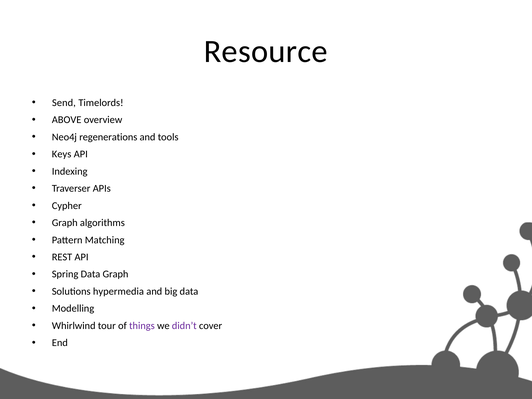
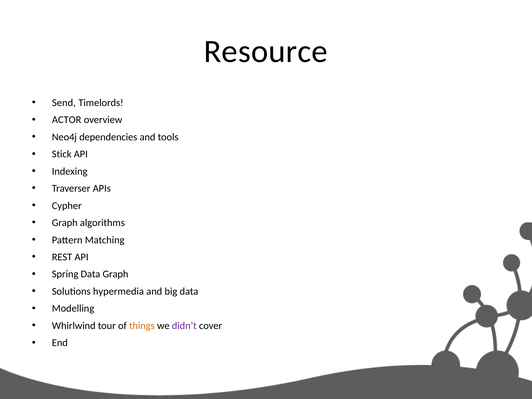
ABOVE: ABOVE -> ACTOR
regenerations: regenerations -> dependencies
Keys: Keys -> Stick
things colour: purple -> orange
